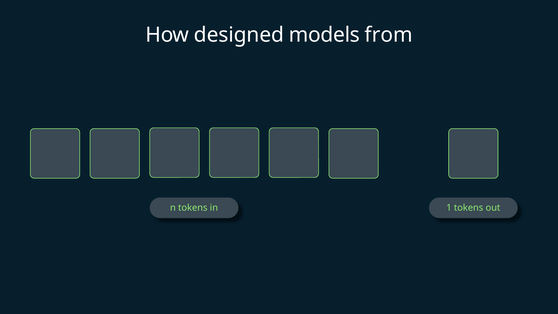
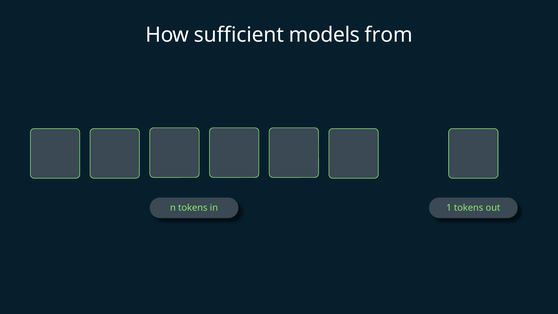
designed: designed -> sufficient
